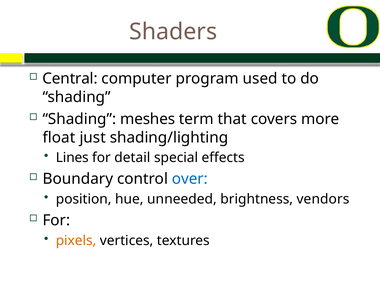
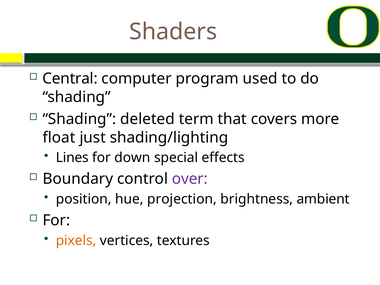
meshes: meshes -> deleted
detail: detail -> down
over colour: blue -> purple
unneeded: unneeded -> projection
vendors: vendors -> ambient
